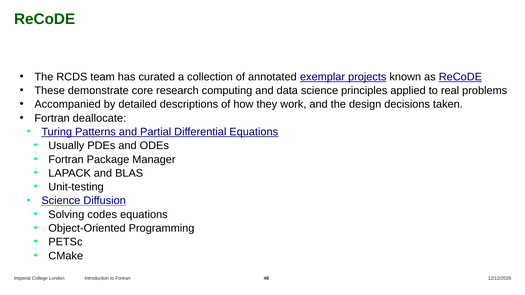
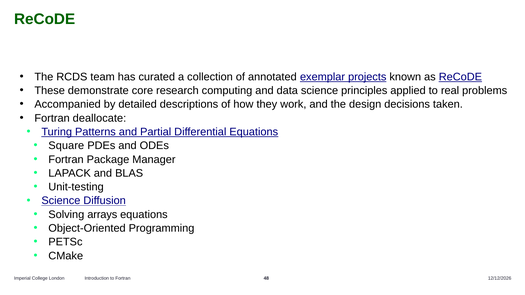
Usually: Usually -> Square
codes: codes -> arrays
